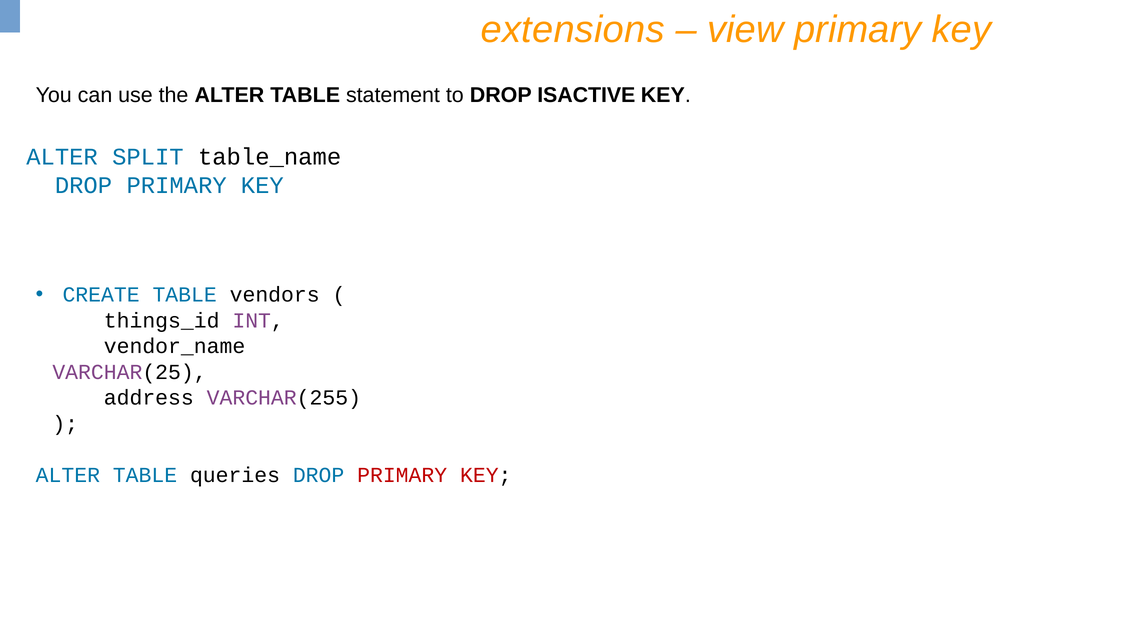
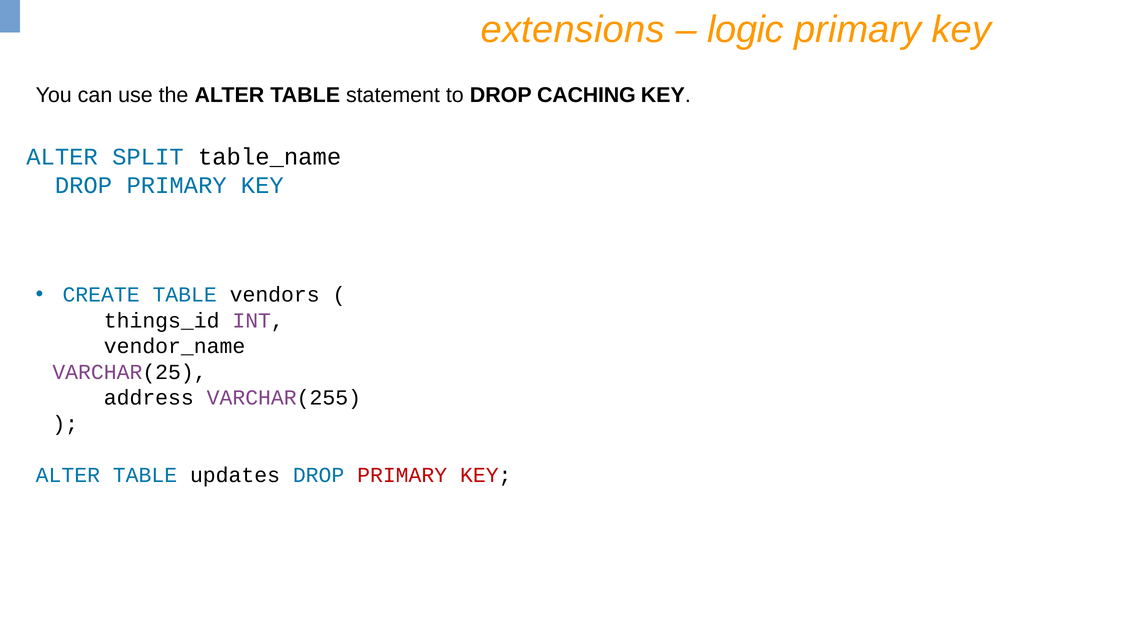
view: view -> logic
ISACTIVE: ISACTIVE -> CACHING
queries: queries -> updates
